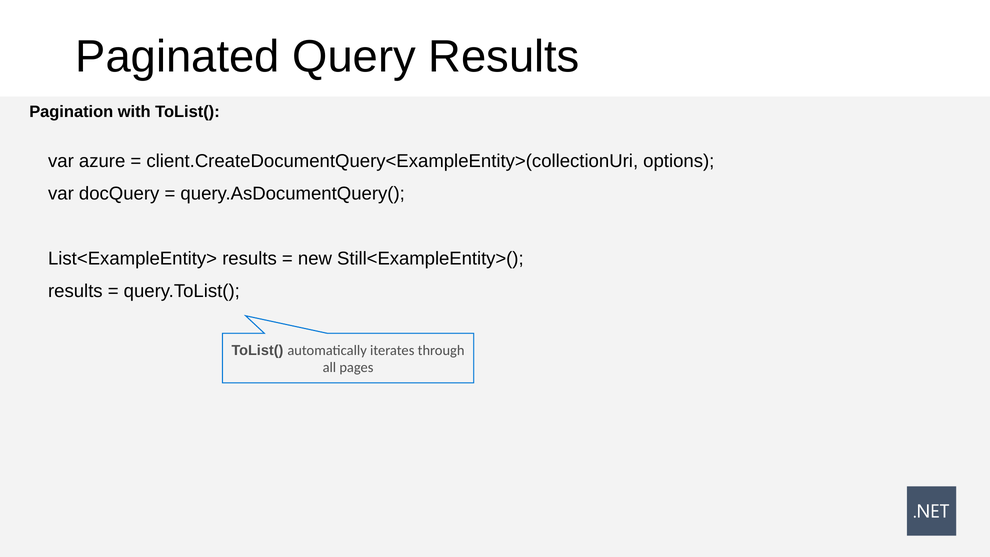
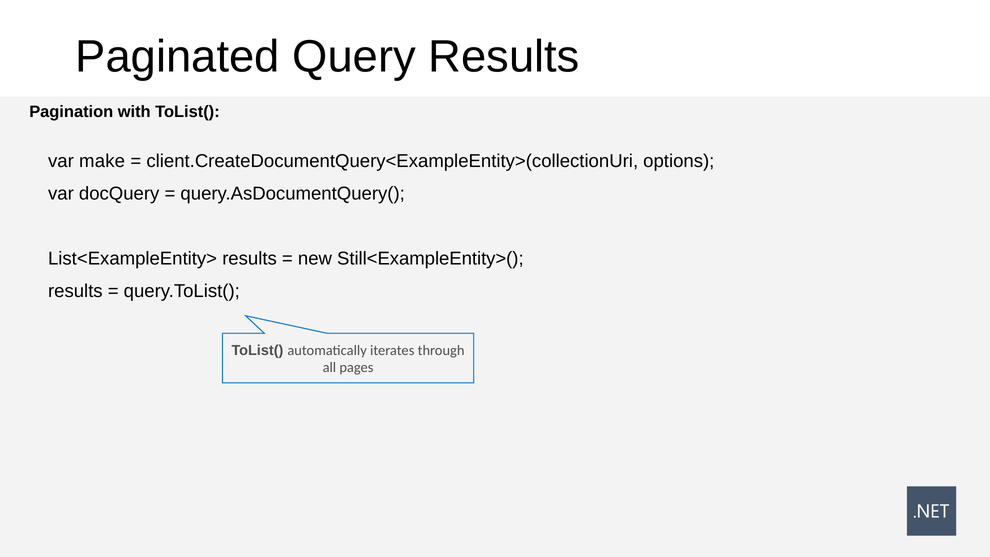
azure: azure -> make
